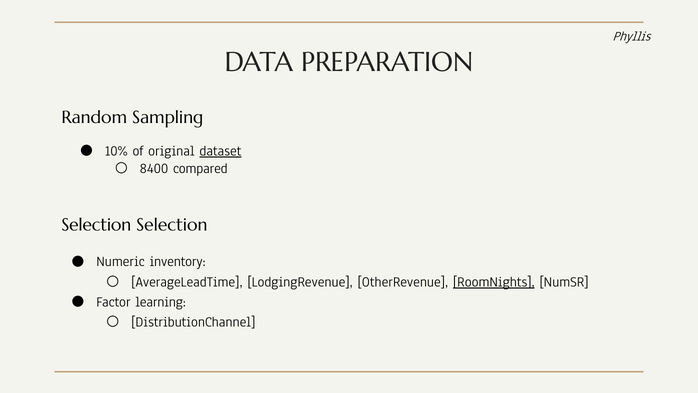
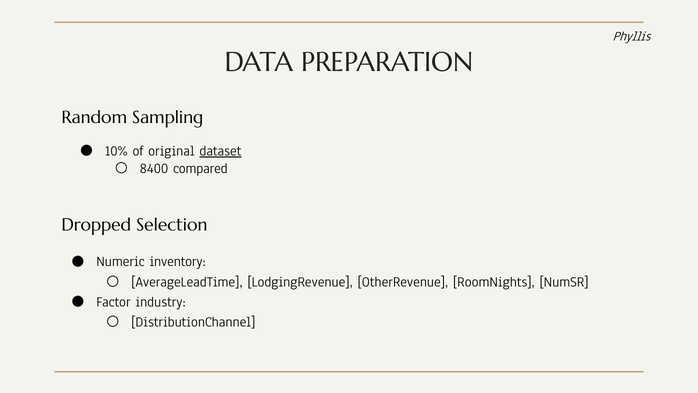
Selection at (96, 225): Selection -> Dropped
RoomNights underline: present -> none
learning: learning -> industry
